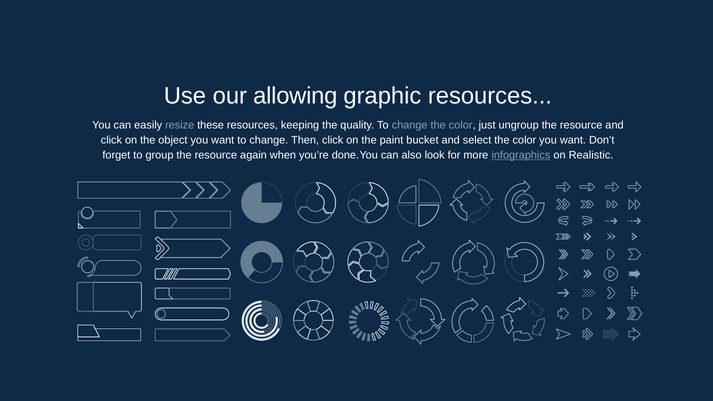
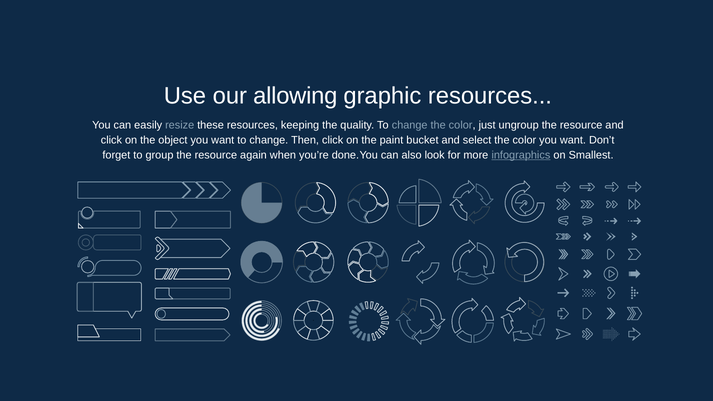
Realistic: Realistic -> Smallest
